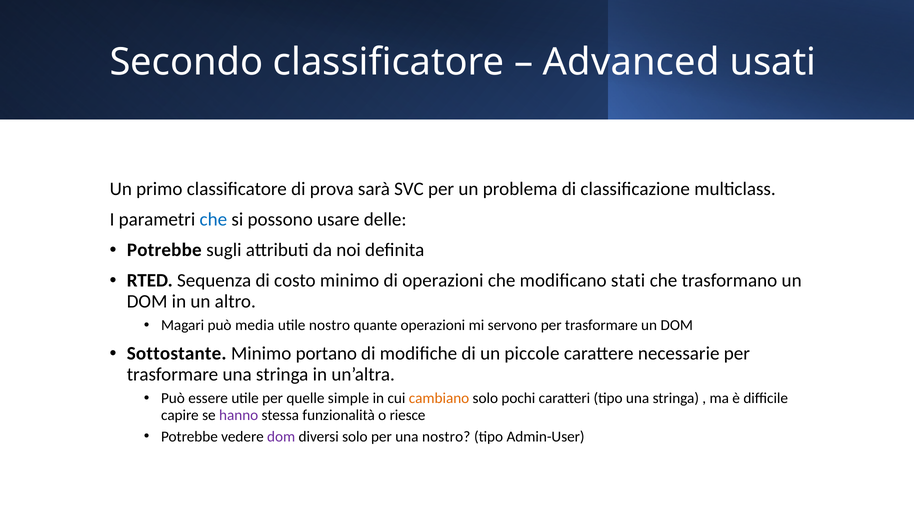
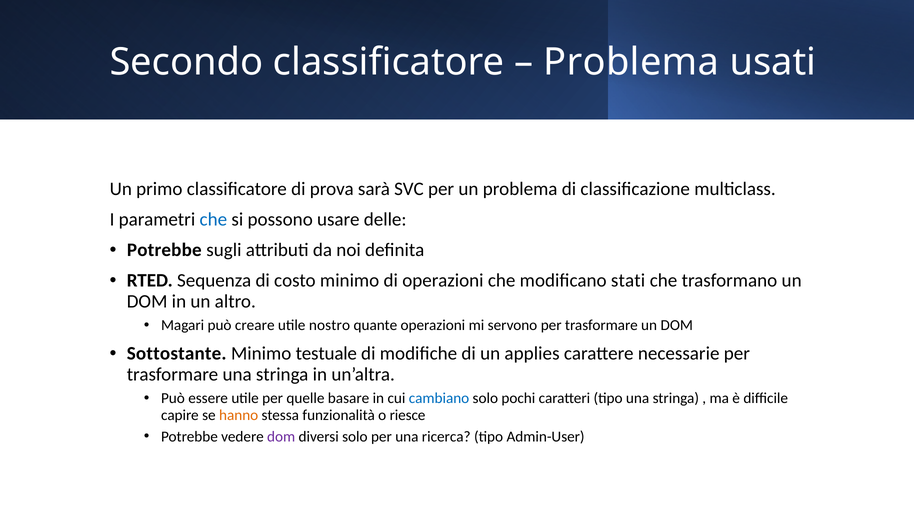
Advanced at (631, 62): Advanced -> Problema
media: media -> creare
portano: portano -> testuale
piccole: piccole -> applies
simple: simple -> basare
cambiano colour: orange -> blue
hanno colour: purple -> orange
una nostro: nostro -> ricerca
